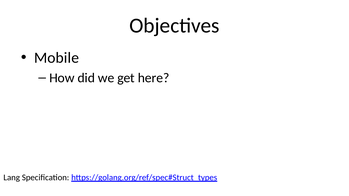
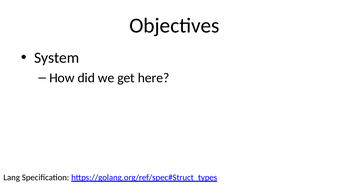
Mobile: Mobile -> System
